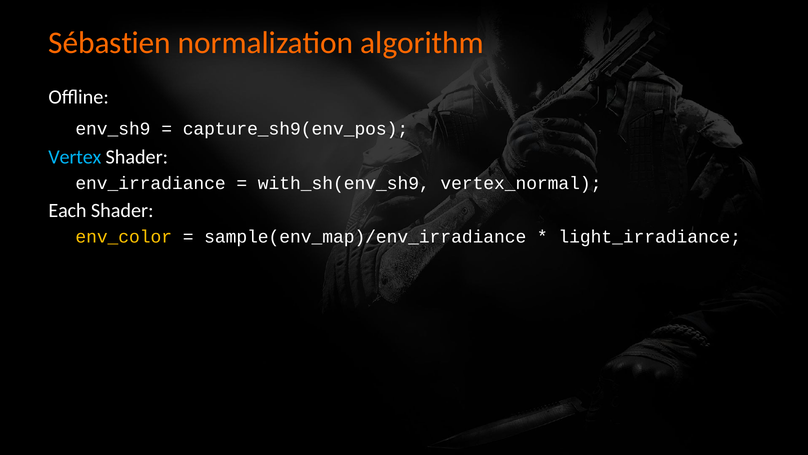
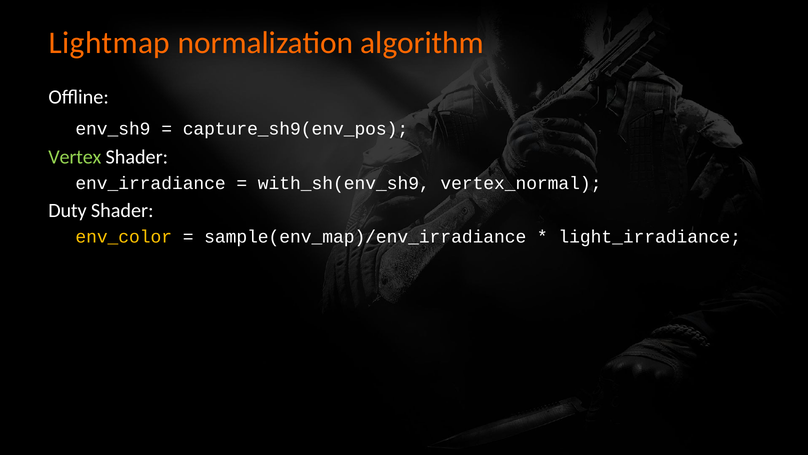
Sébastien: Sébastien -> Lightmap
Vertex colour: light blue -> light green
Each: Each -> Duty
